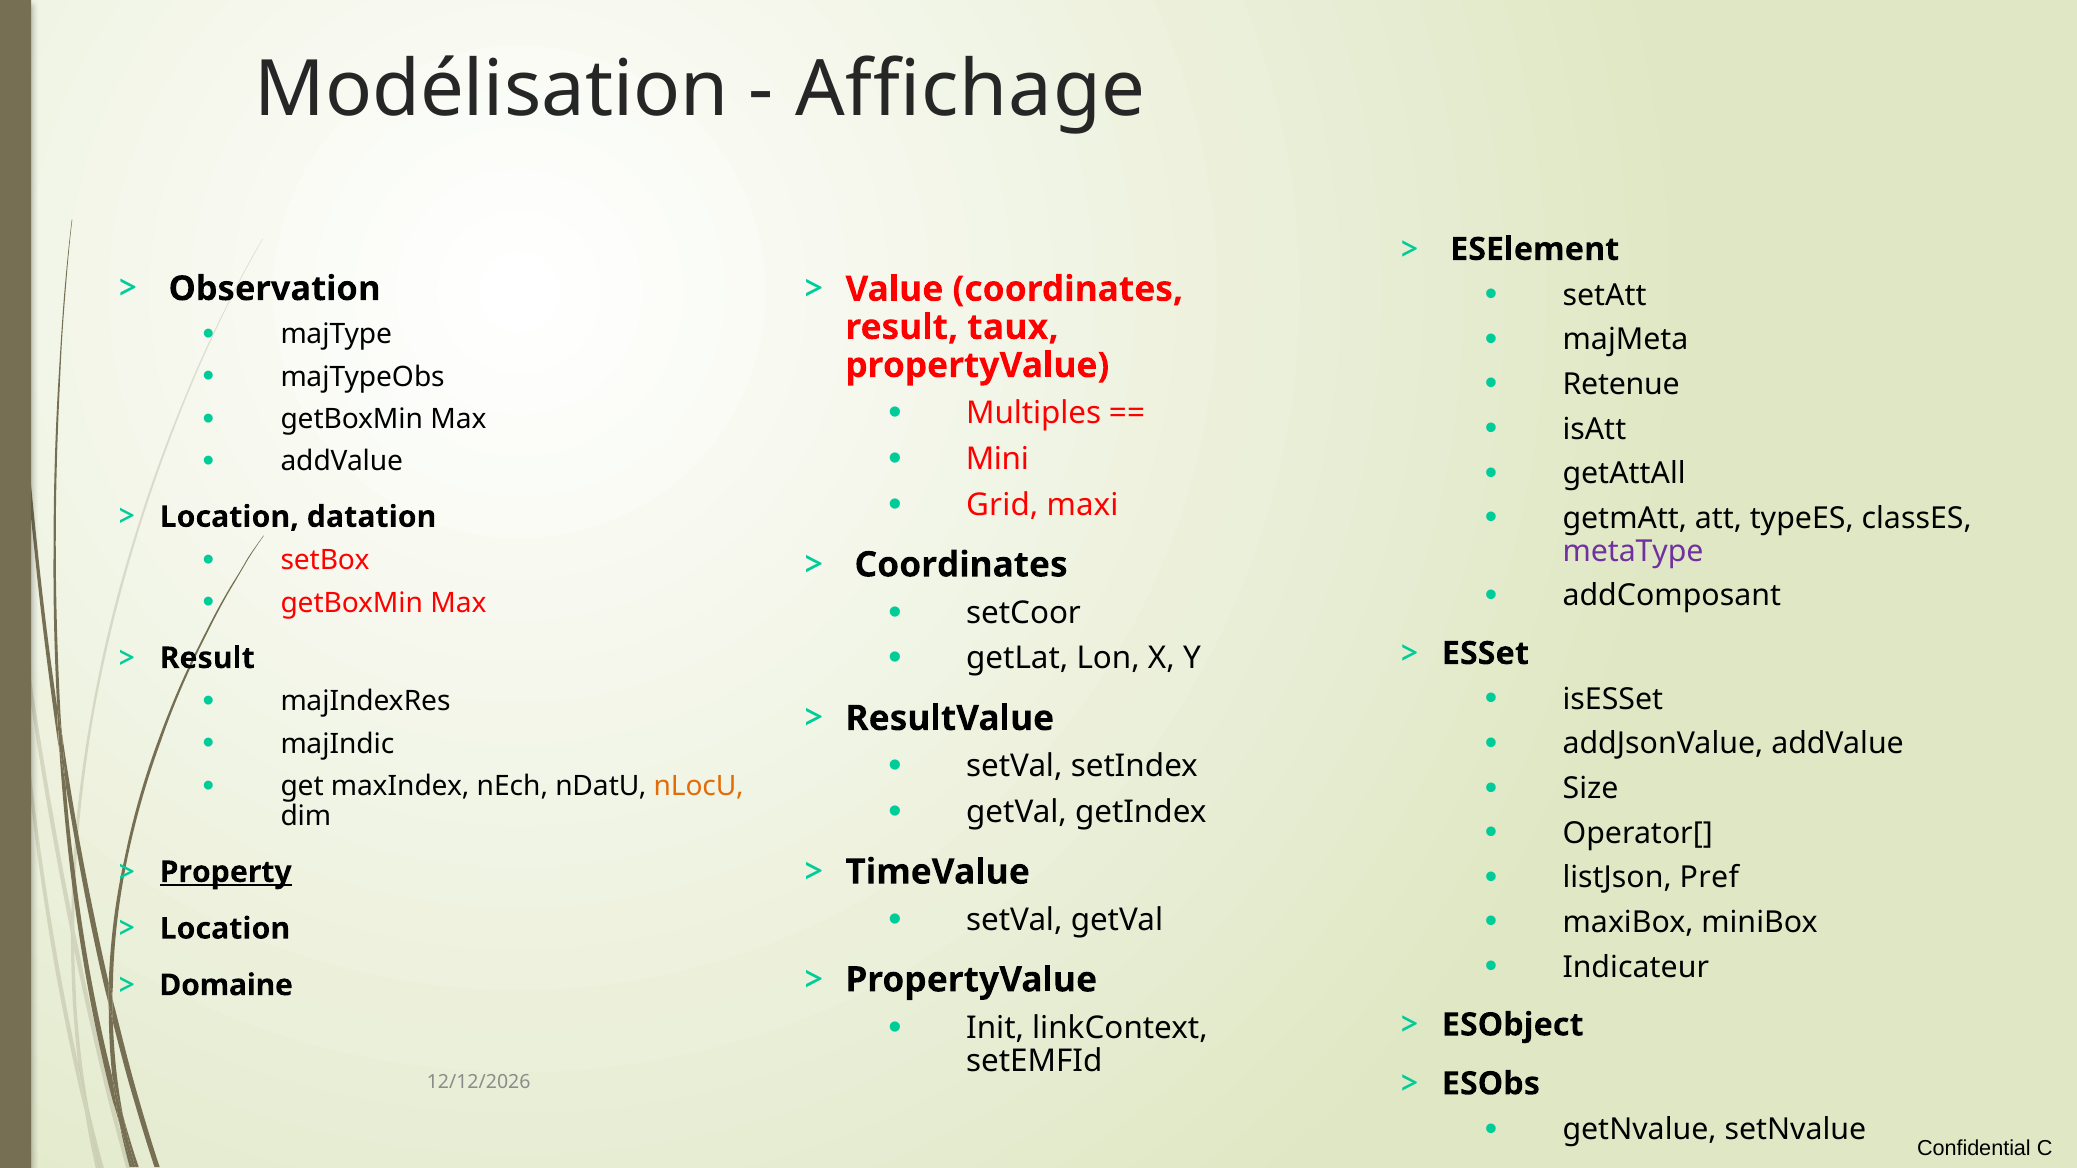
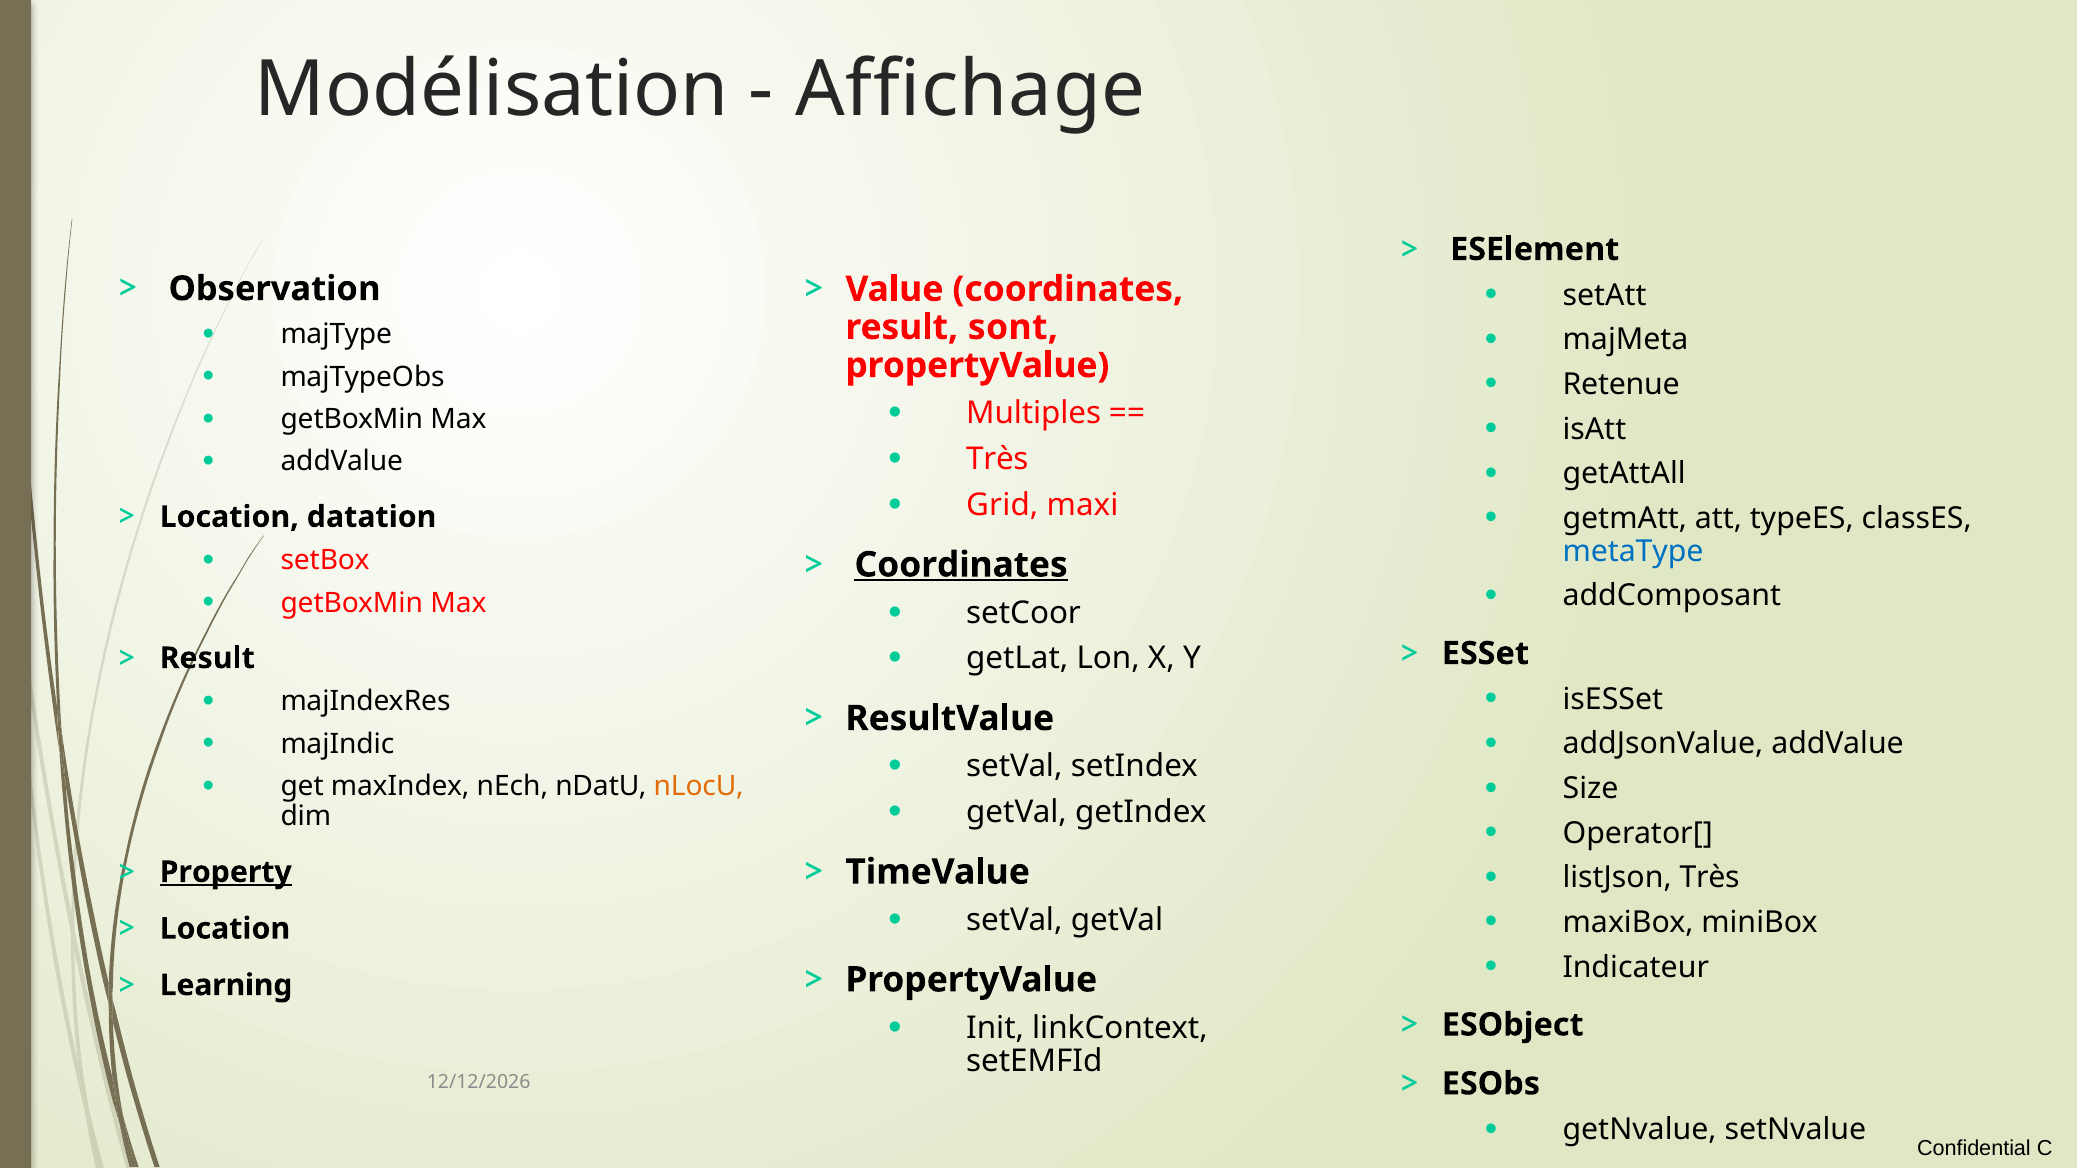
taux: taux -> sont
Mini at (997, 459): Mini -> Très
metaType colour: purple -> blue
Coordinates at (961, 565) underline: none -> present
listJson Pref: Pref -> Très
Domaine: Domaine -> Learning
